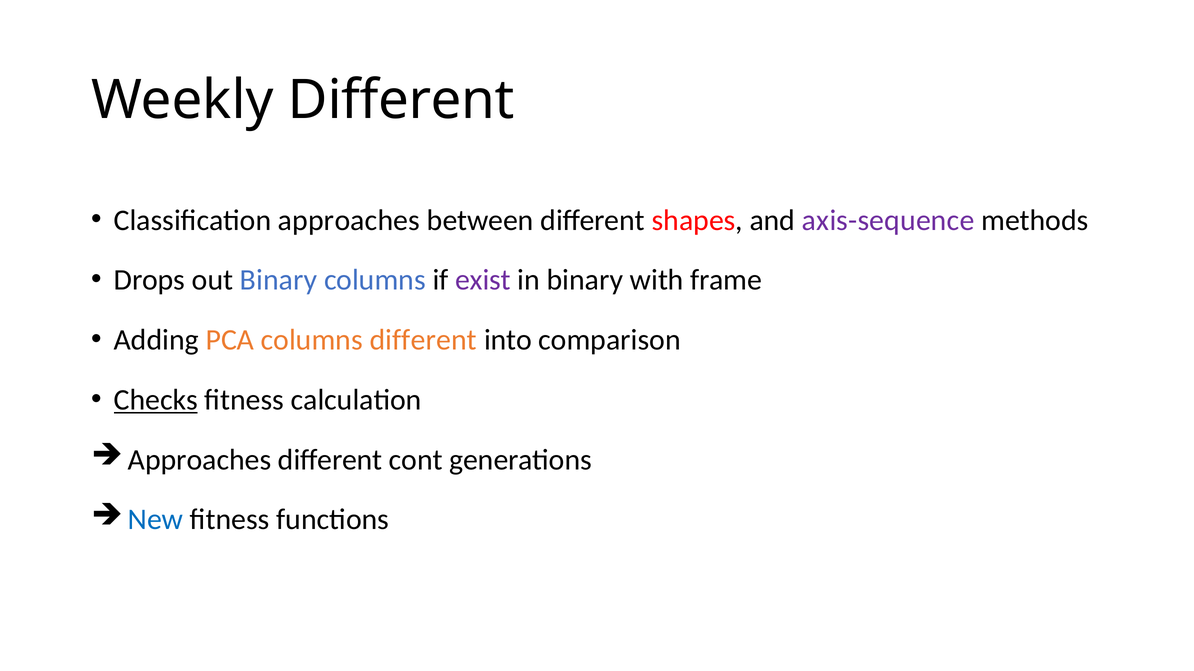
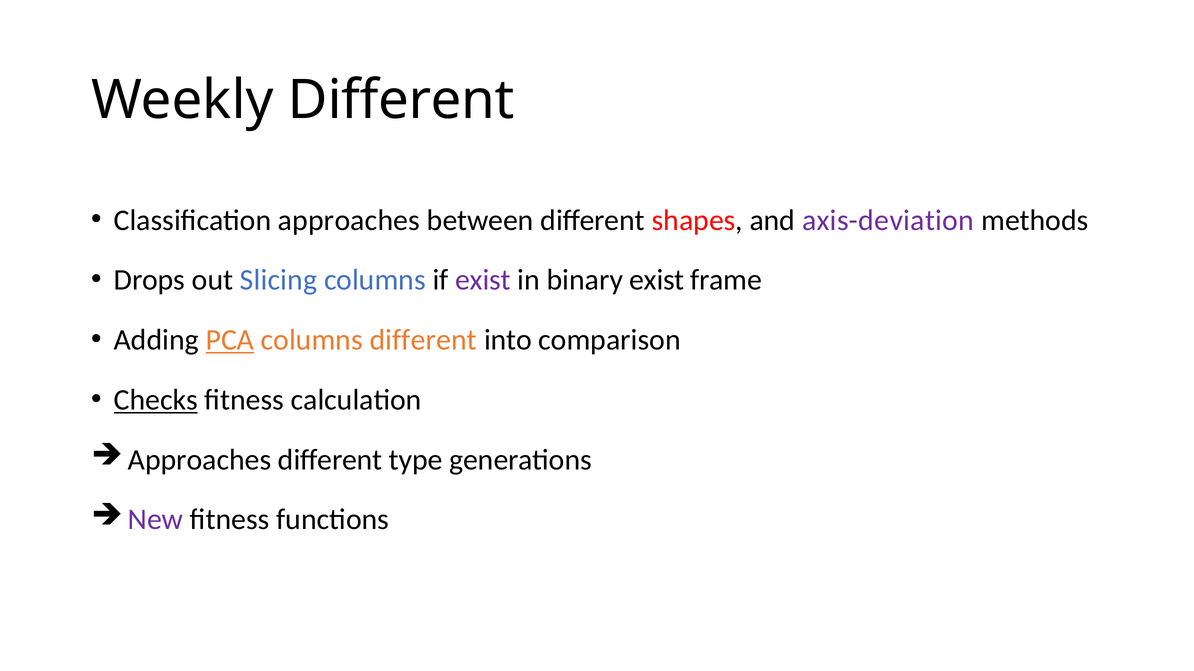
axis-sequence: axis-sequence -> axis-deviation
out Binary: Binary -> Slicing
binary with: with -> exist
PCA underline: none -> present
cont: cont -> type
New colour: blue -> purple
